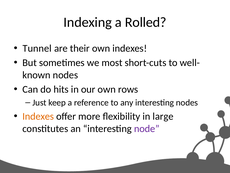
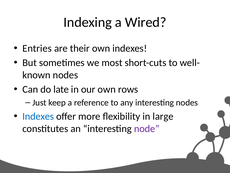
Rolled: Rolled -> Wired
Tunnel: Tunnel -> Entries
hits: hits -> late
Indexes at (38, 116) colour: orange -> blue
